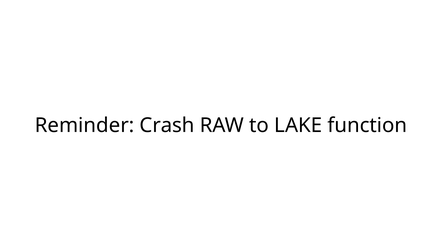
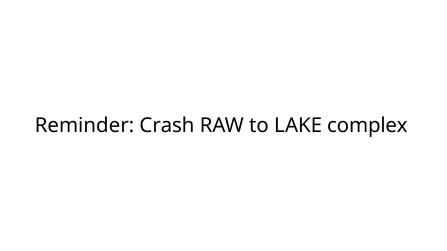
function: function -> complex
